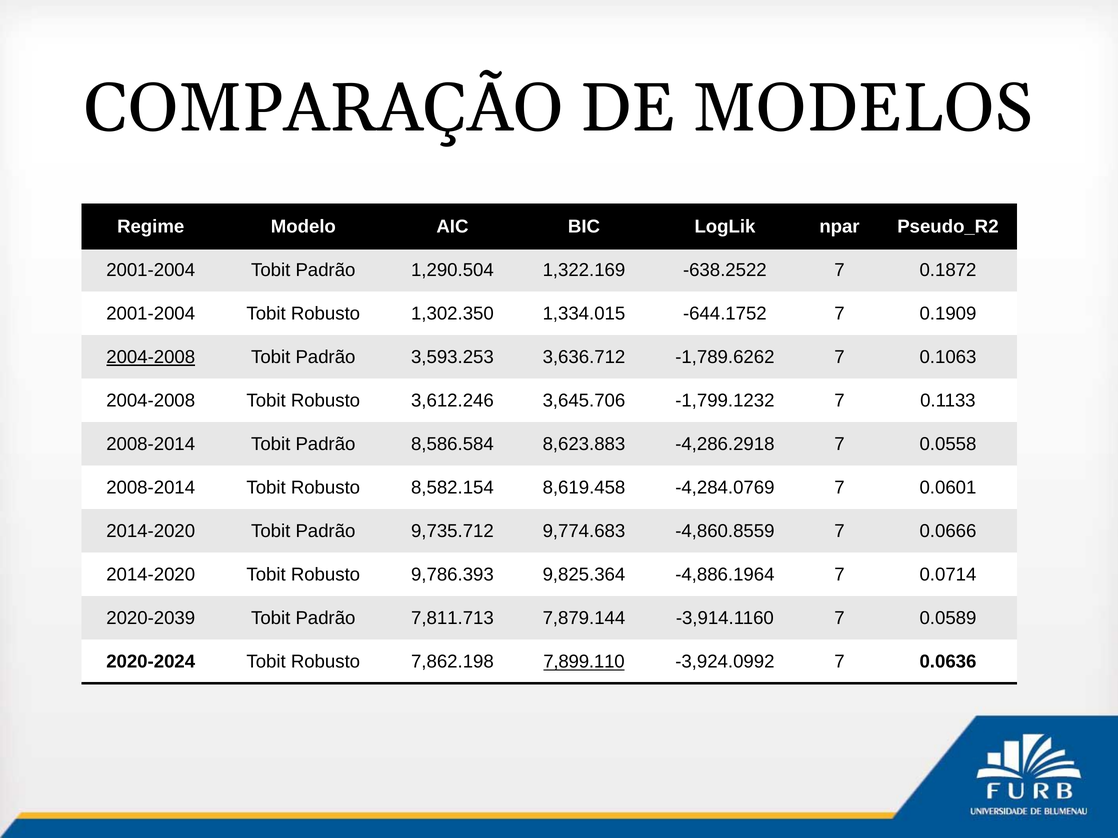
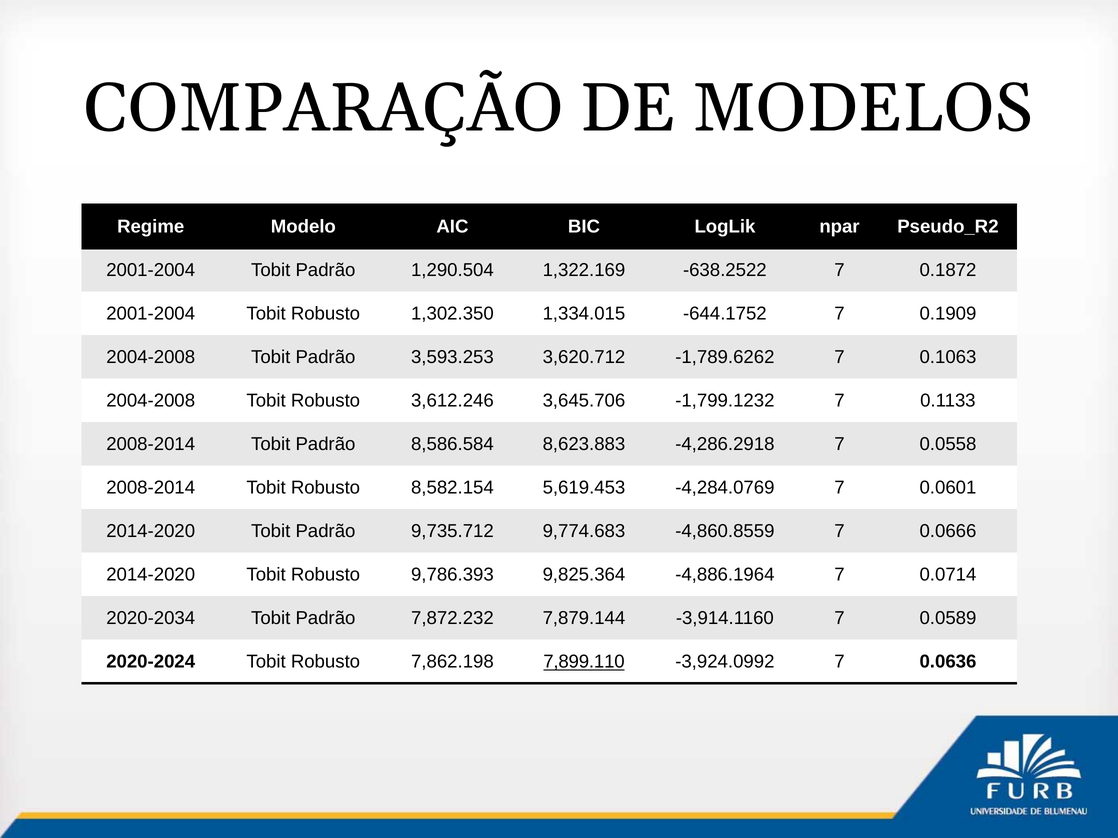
2004-2008 at (151, 358) underline: present -> none
3,636.712: 3,636.712 -> 3,620.712
8,619.458: 8,619.458 -> 5,619.453
2020-2039: 2020-2039 -> 2020-2034
7,811.713: 7,811.713 -> 7,872.232
